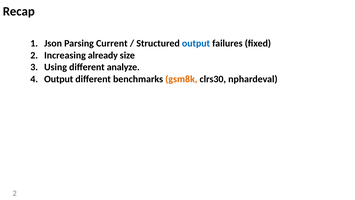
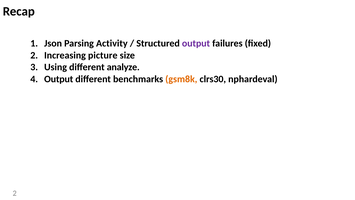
Current: Current -> Activity
output at (196, 43) colour: blue -> purple
already: already -> picture
